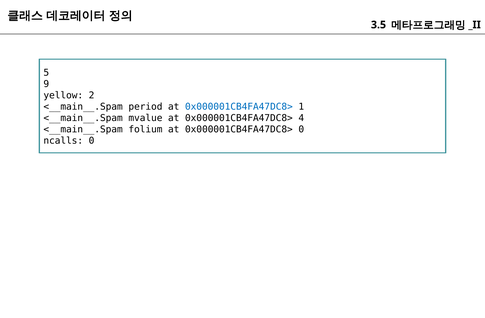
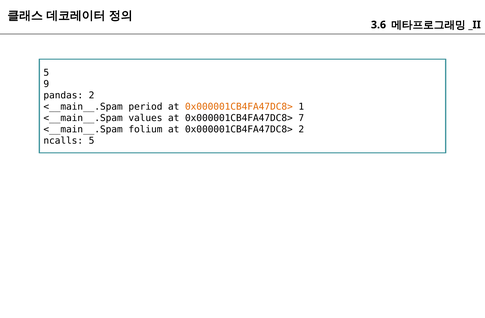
3.5: 3.5 -> 3.6
yellow: yellow -> pandas
0x000001CB4FA47DC8> at (239, 107) colour: blue -> orange
mvalue: mvalue -> values
4: 4 -> 7
0x000001CB4FA47DC8> 0: 0 -> 2
ncalls 0: 0 -> 5
